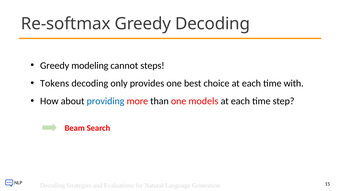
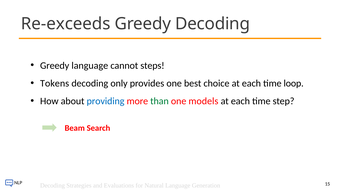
Re-softmax: Re-softmax -> Re-exceeds
Greedy modeling: modeling -> language
with: with -> loop
than colour: black -> green
